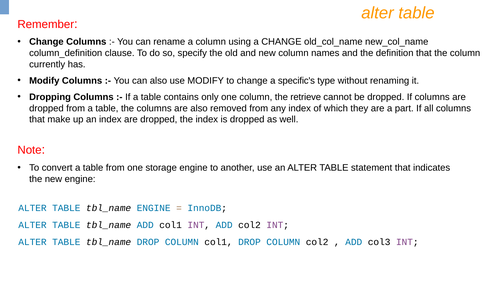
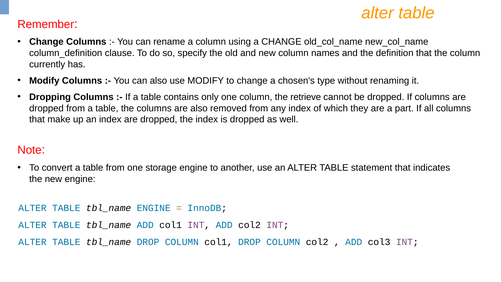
specific's: specific's -> chosen's
